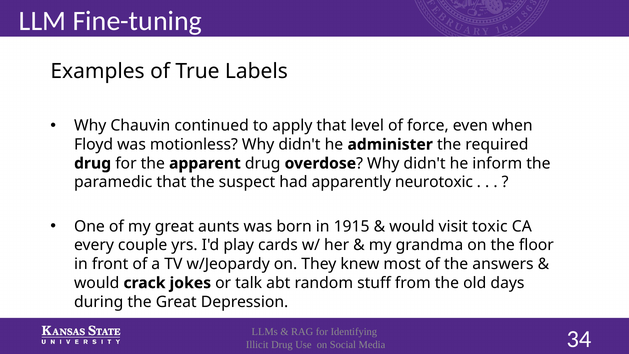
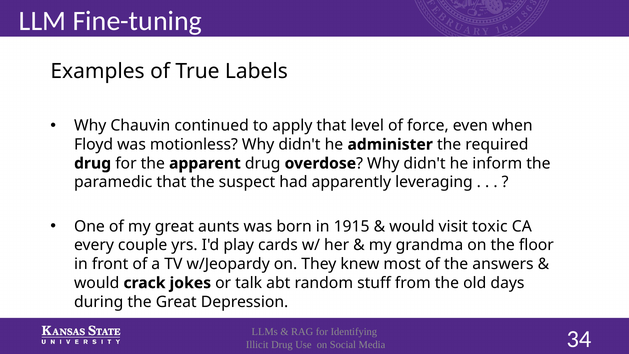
neurotoxic: neurotoxic -> leveraging
